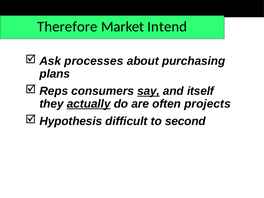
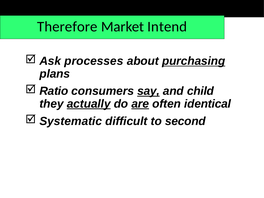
purchasing underline: none -> present
Reps: Reps -> Ratio
itself: itself -> child
are underline: none -> present
projects: projects -> identical
Hypothesis: Hypothesis -> Systematic
